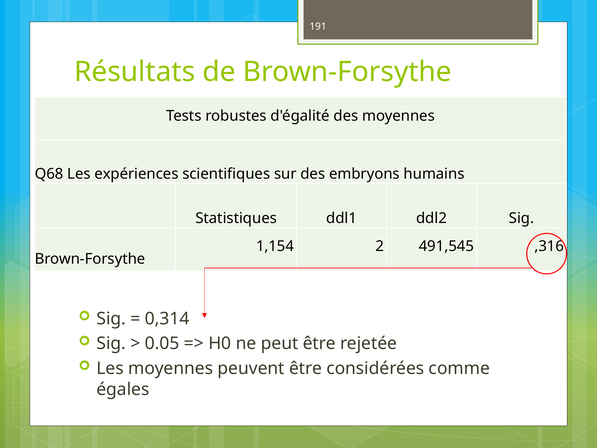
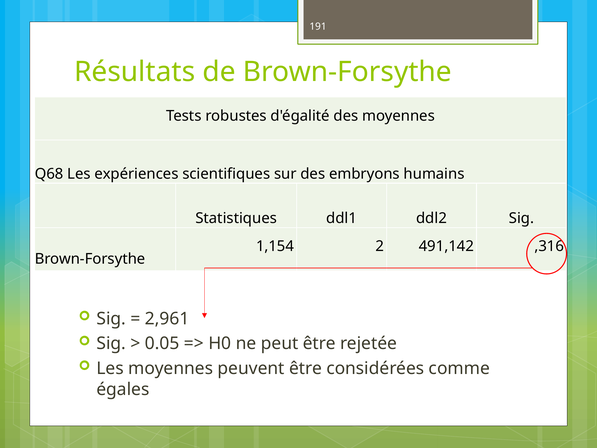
491,545: 491,545 -> 491,142
0,314: 0,314 -> 2,961
